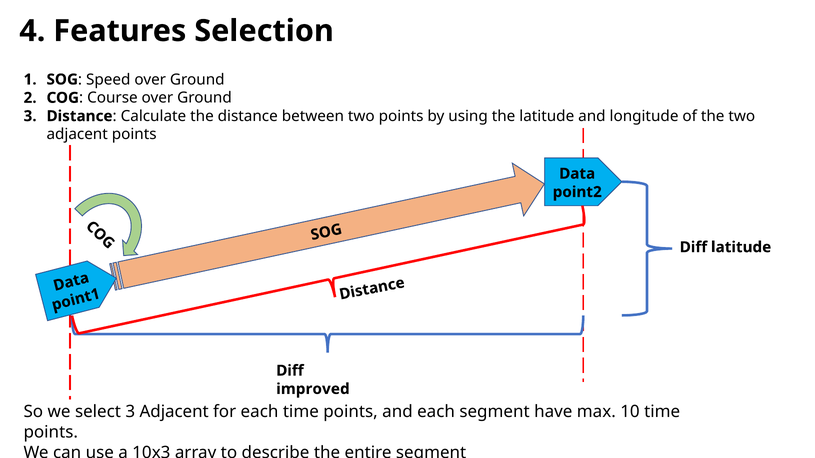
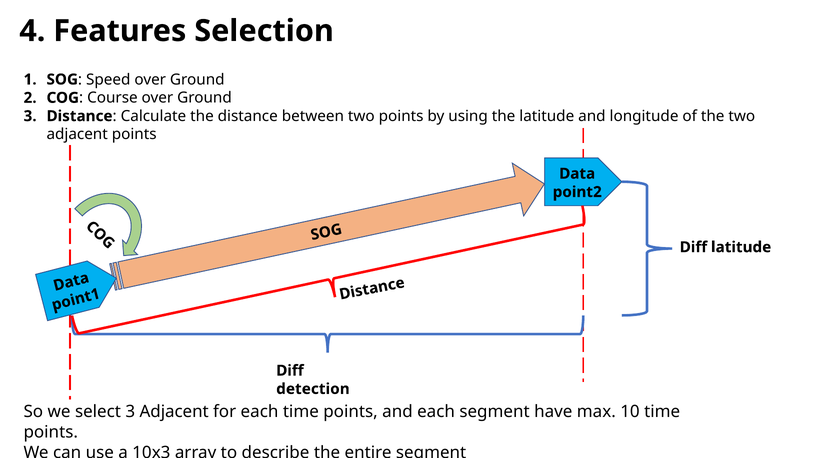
improved: improved -> detection
